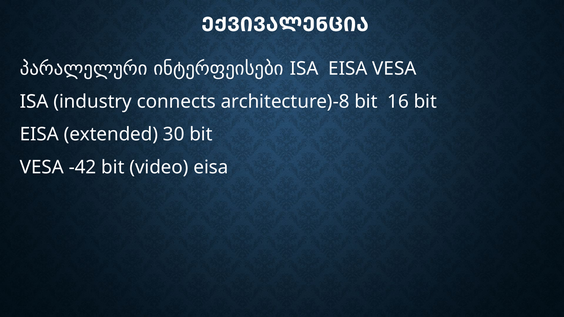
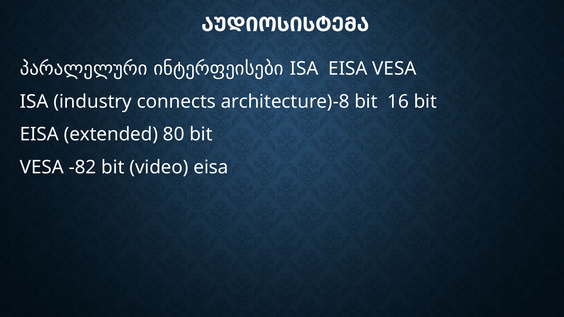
ᲔᲥᲕᲘᲕᲐᲚᲔᲜᲪᲘᲐ: ᲔᲥᲕᲘᲕᲐᲚᲔᲜᲪᲘᲐ -> ᲐᲣᲓᲘᲝᲡᲘᲡᲢᲔᲛᲐ
30: 30 -> 80
-42: -42 -> -82
